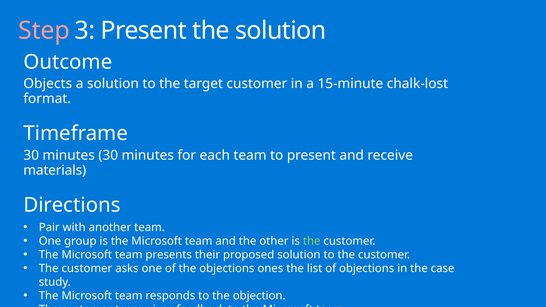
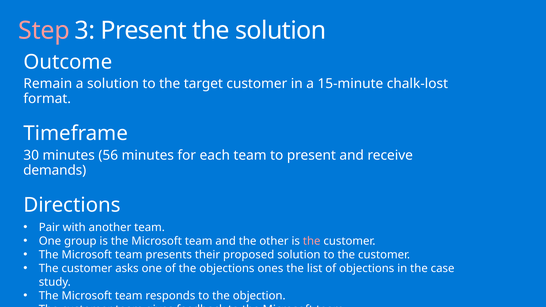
Objects: Objects -> Remain
minutes 30: 30 -> 56
materials: materials -> demands
the at (312, 241) colour: light green -> pink
